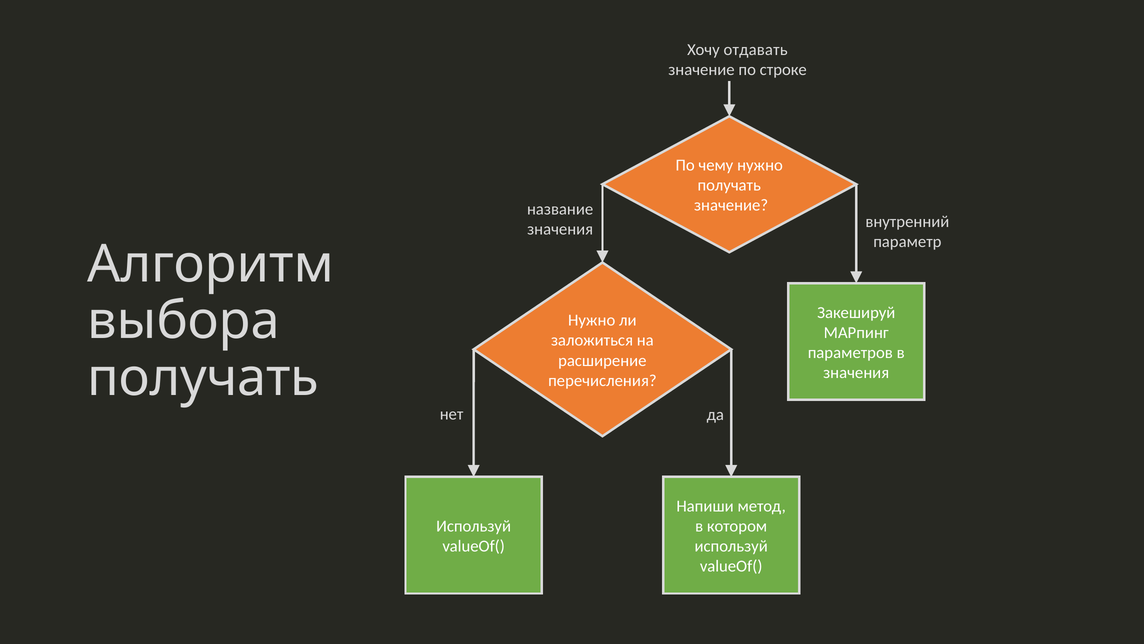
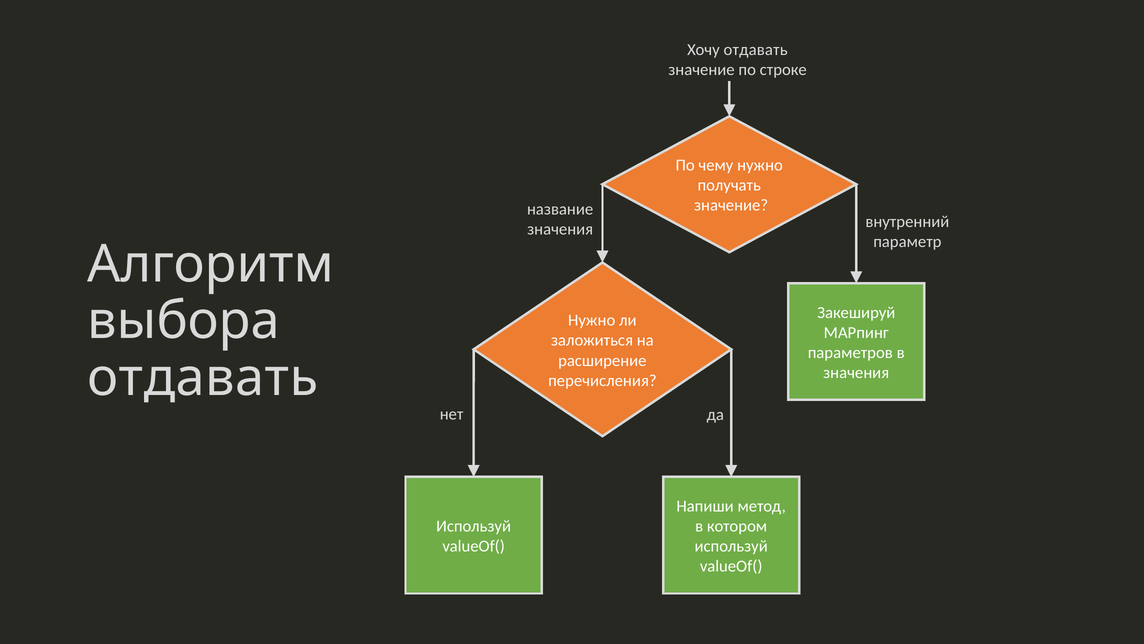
получать at (203, 377): получать -> отдавать
